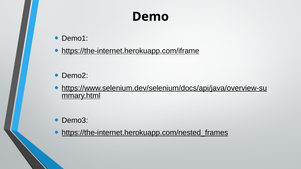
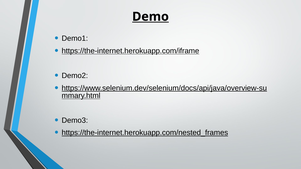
Demo underline: none -> present
